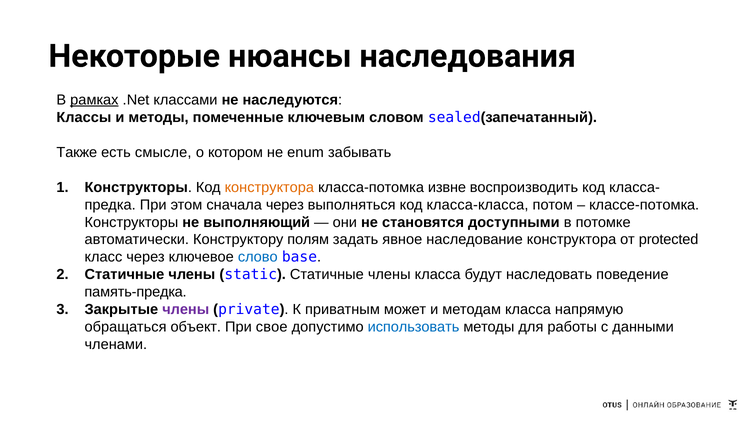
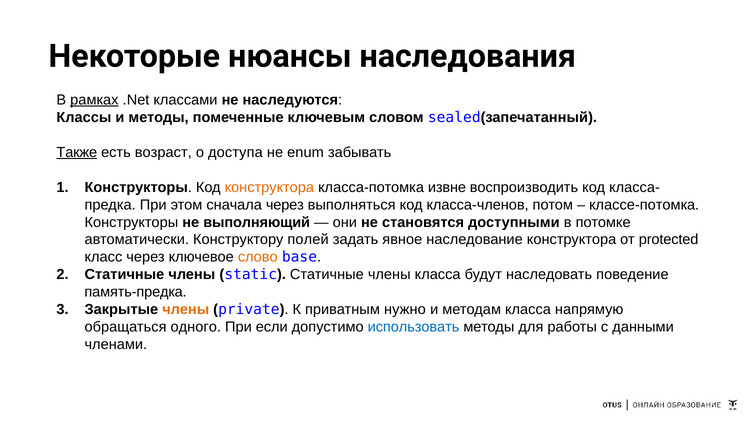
Также underline: none -> present
смысле: смысле -> возраст
котором: котором -> доступа
класса-класса: класса-класса -> класса-членов
полям: полям -> полей
слово colour: blue -> orange
члены at (186, 310) colour: purple -> orange
может: может -> нужно
объект: объект -> одного
свое: свое -> если
